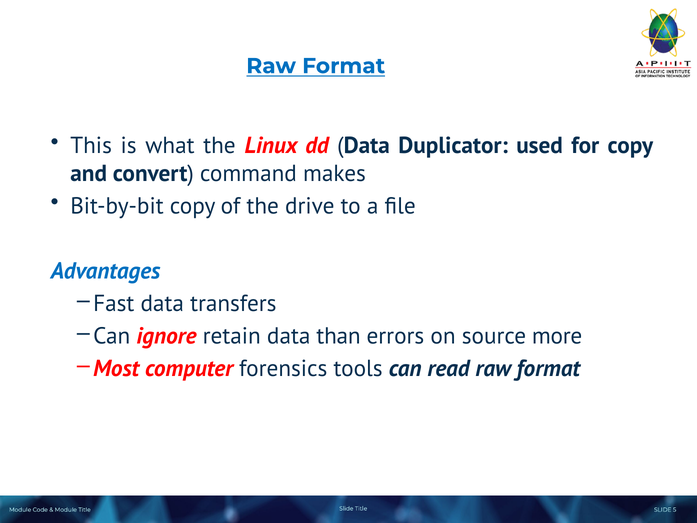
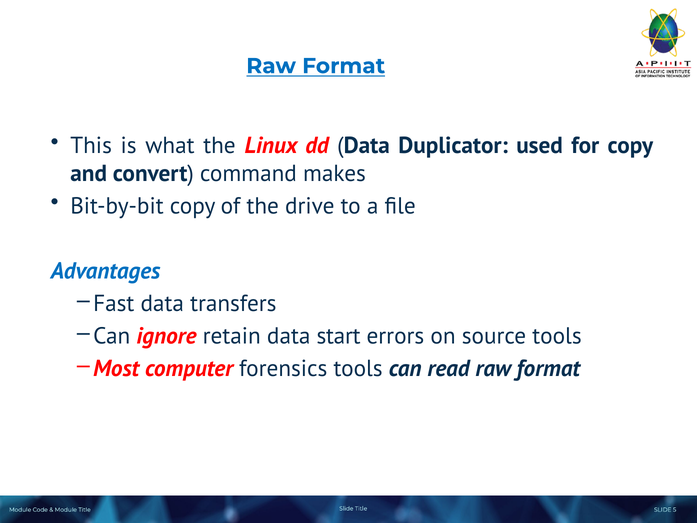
than: than -> start
source more: more -> tools
